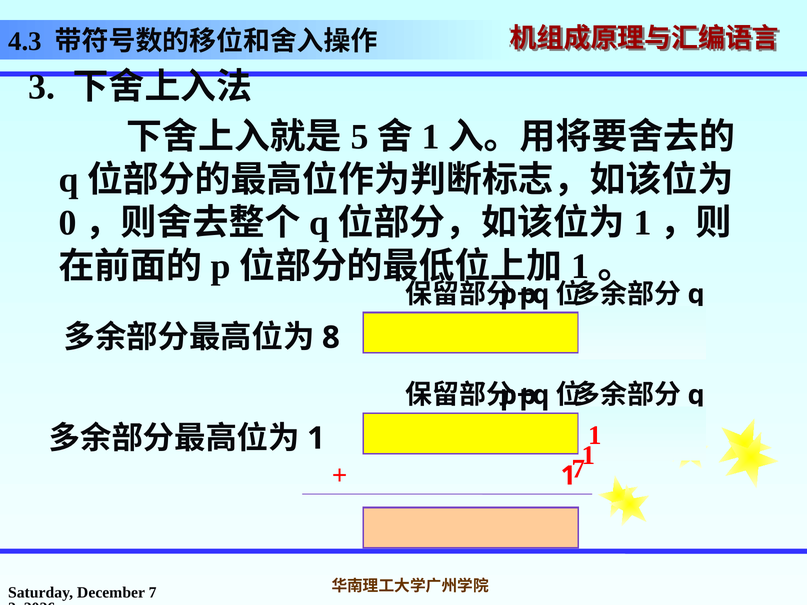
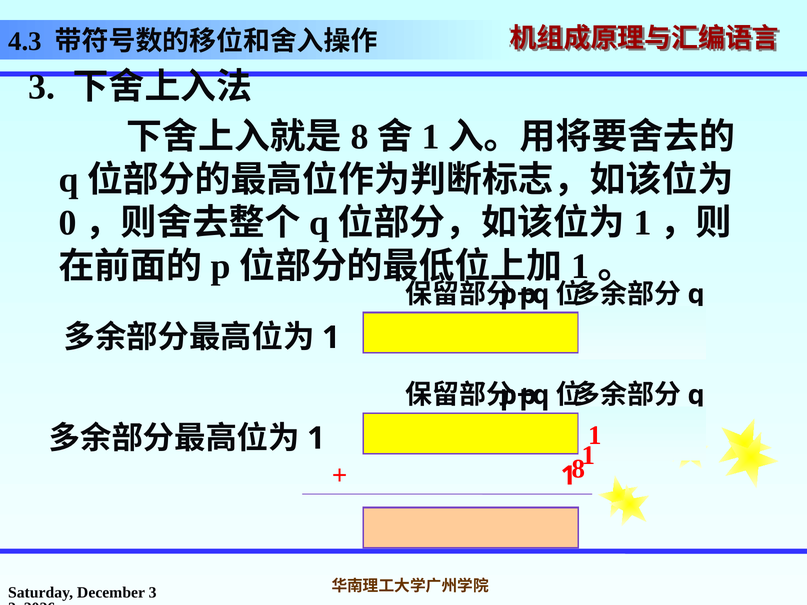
5 at (359, 137): 5 -> 8
8 at (331, 338): 8 -> 1
7 at (578, 469): 7 -> 8
7 at (153, 593): 7 -> 3
